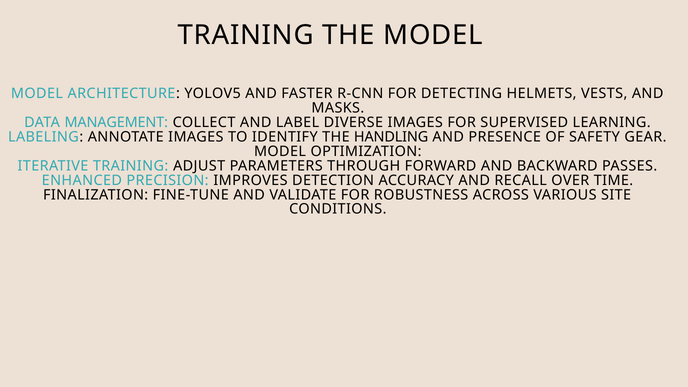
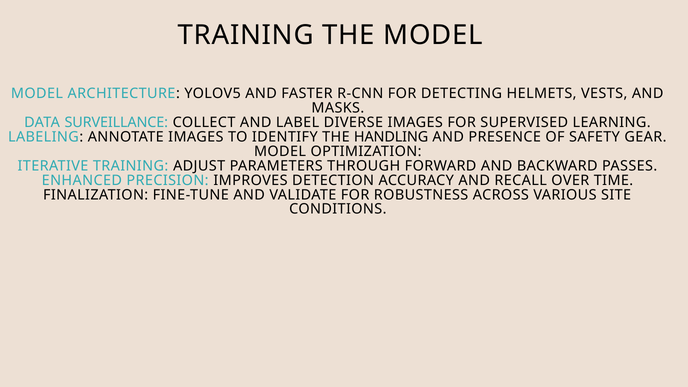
MANAGEMENT: MANAGEMENT -> SURVEILLANCE
